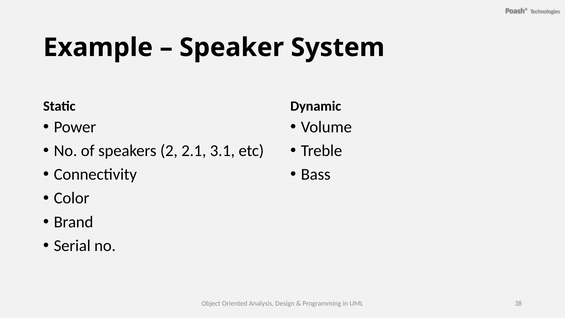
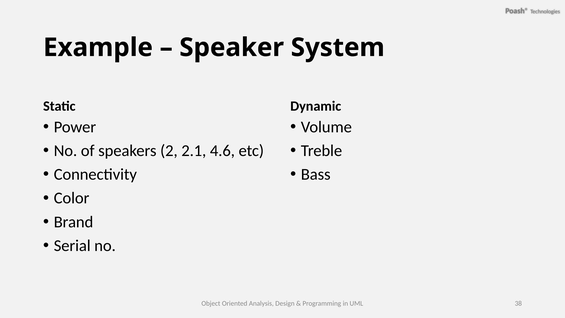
3.1: 3.1 -> 4.6
